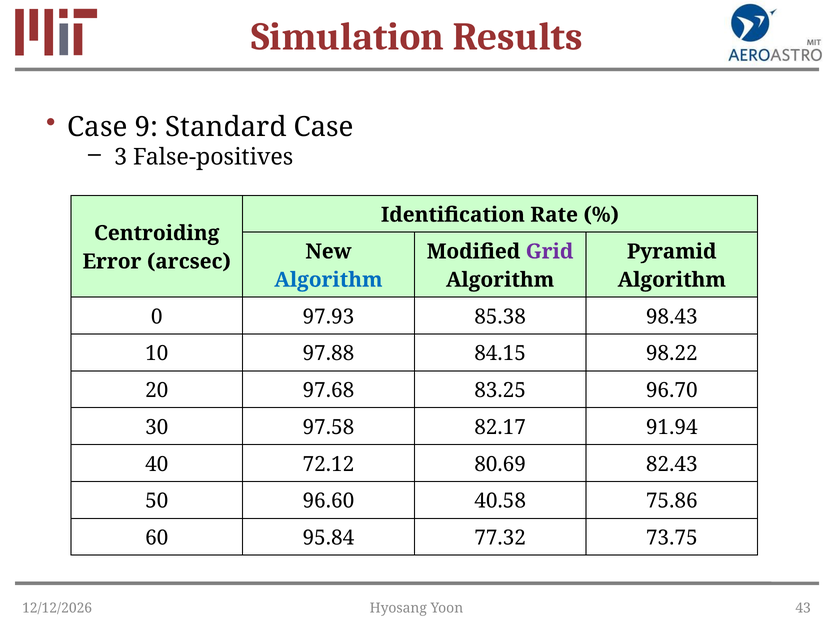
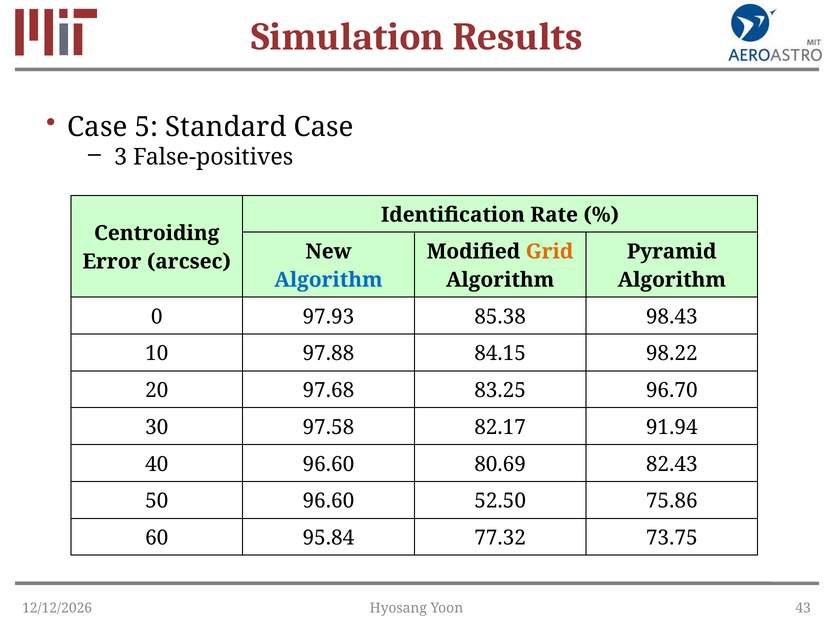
9: 9 -> 5
Grid colour: purple -> orange
40 72.12: 72.12 -> 96.60
40.58: 40.58 -> 52.50
